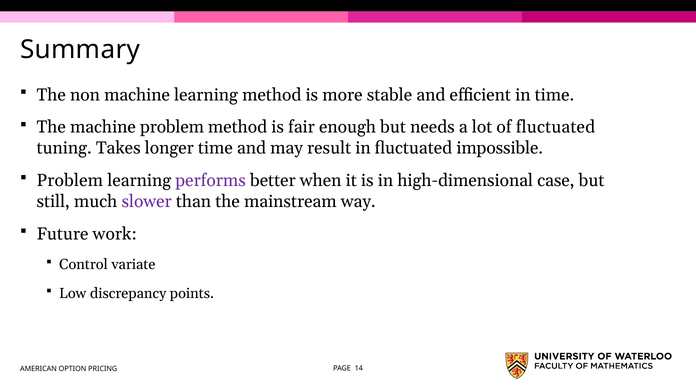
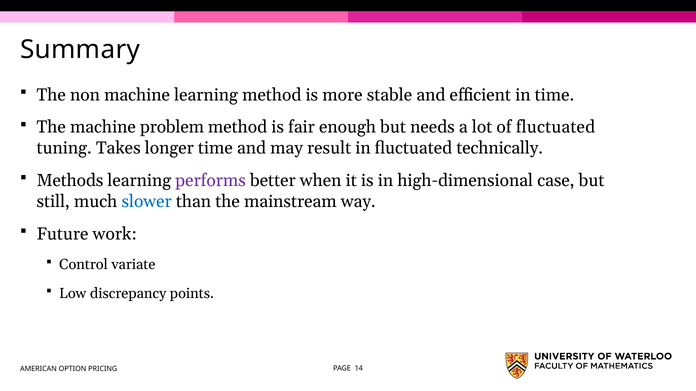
impossible: impossible -> technically
Problem at (70, 181): Problem -> Methods
slower colour: purple -> blue
